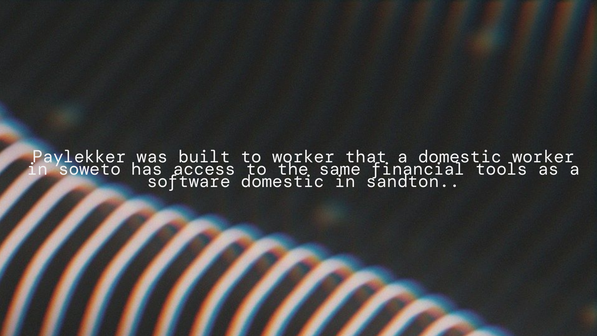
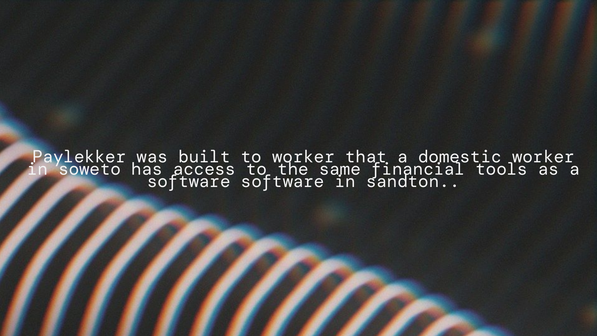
software domestic: domestic -> software
